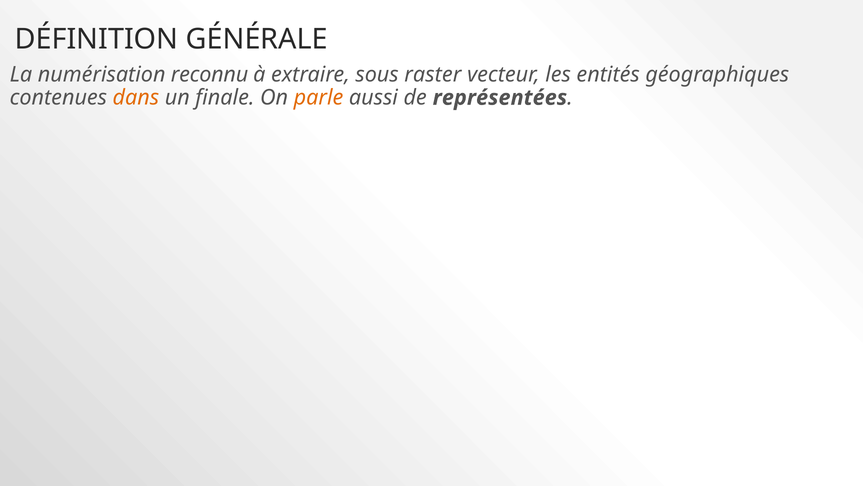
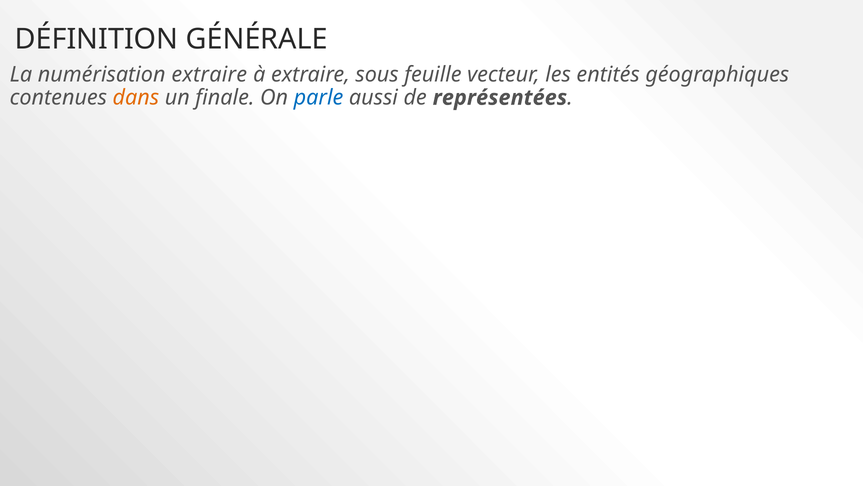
numérisation reconnu: reconnu -> extraire
raster: raster -> feuille
parle colour: orange -> blue
